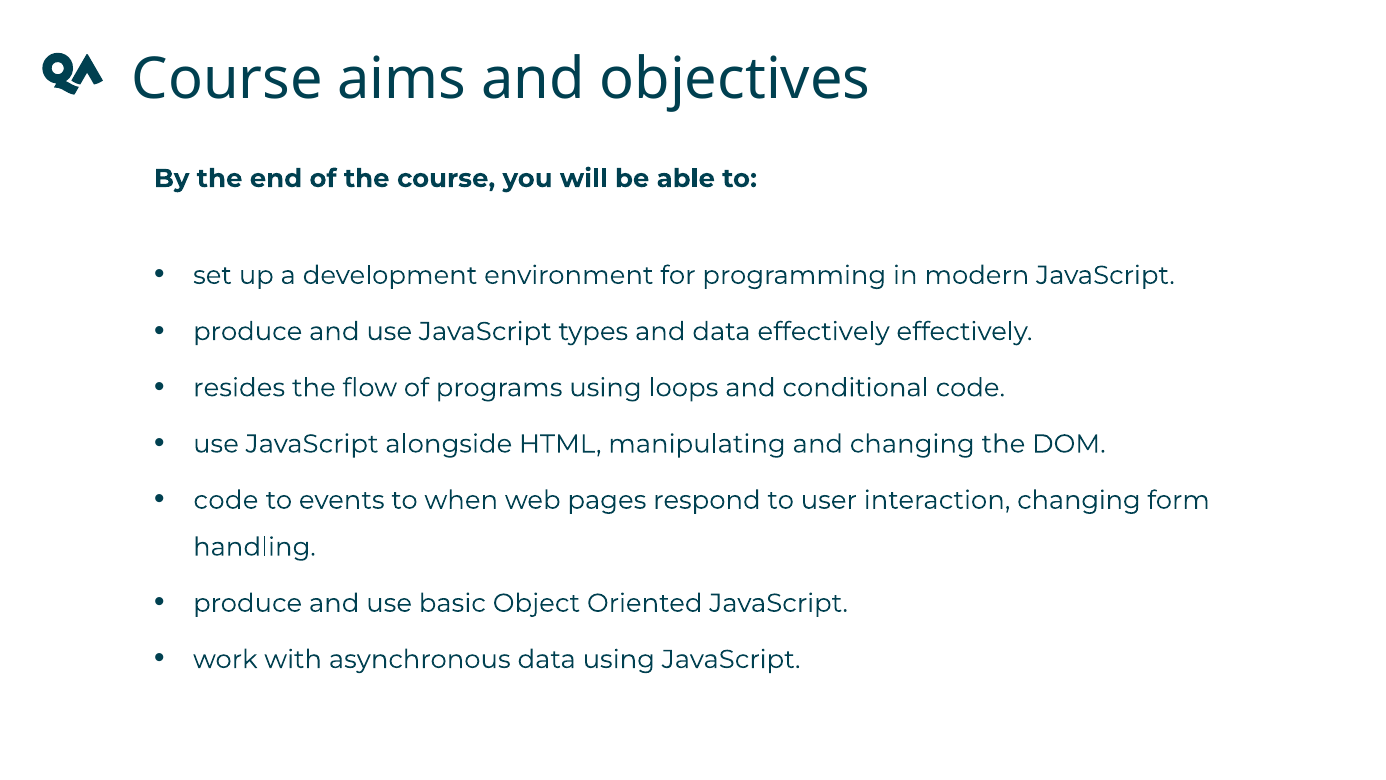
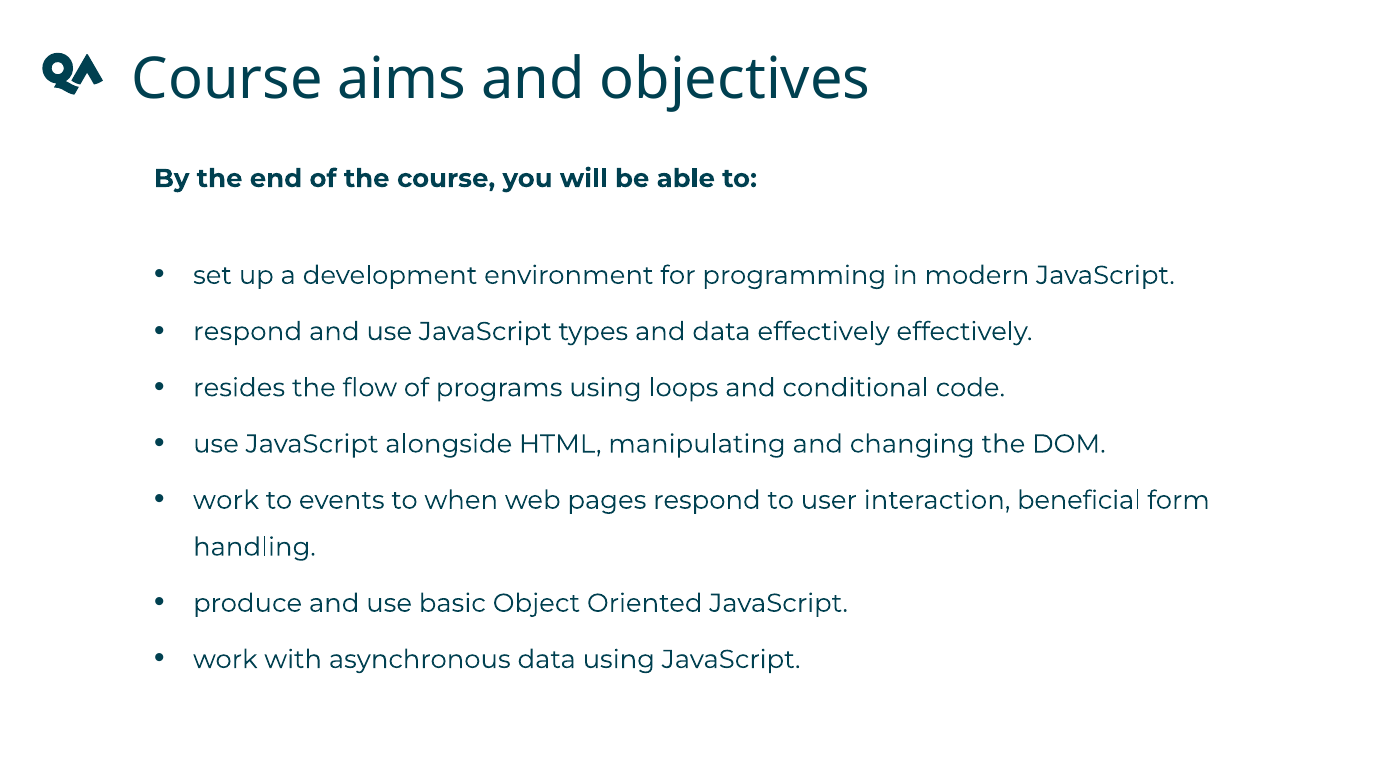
produce at (248, 331): produce -> respond
code at (226, 500): code -> work
interaction changing: changing -> beneficial
